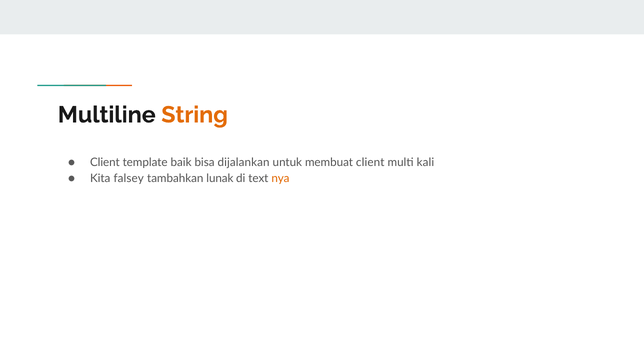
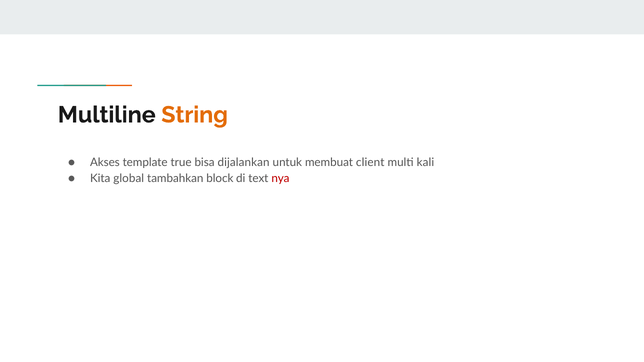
Client at (105, 163): Client -> Akses
baik: baik -> true
falsey: falsey -> global
lunak: lunak -> block
nya colour: orange -> red
